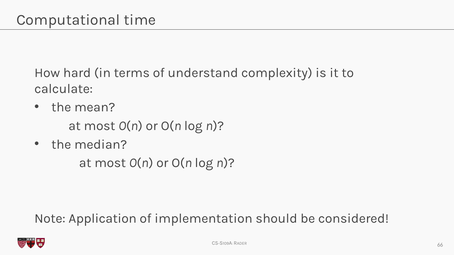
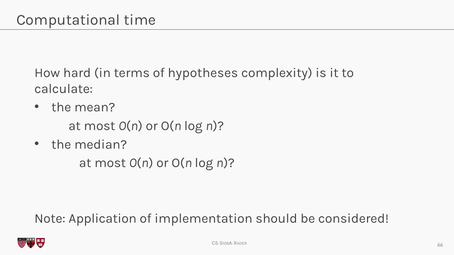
understand: understand -> hypotheses
